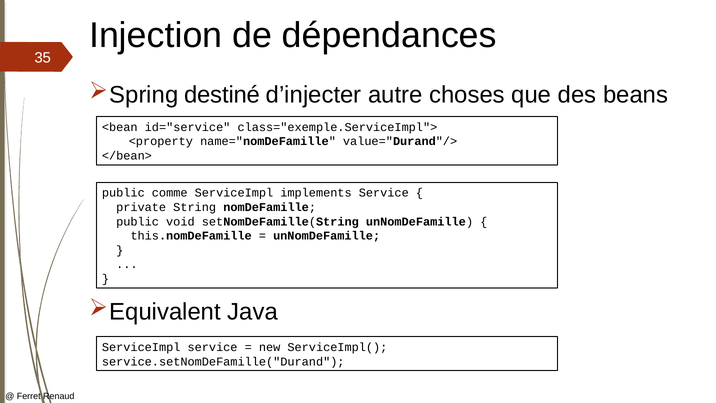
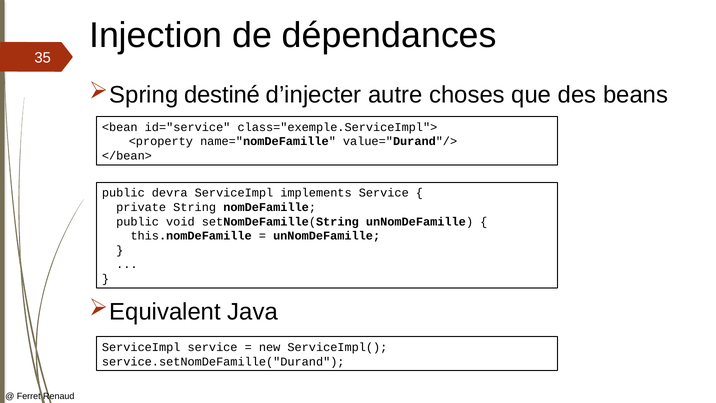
comme: comme -> devra
